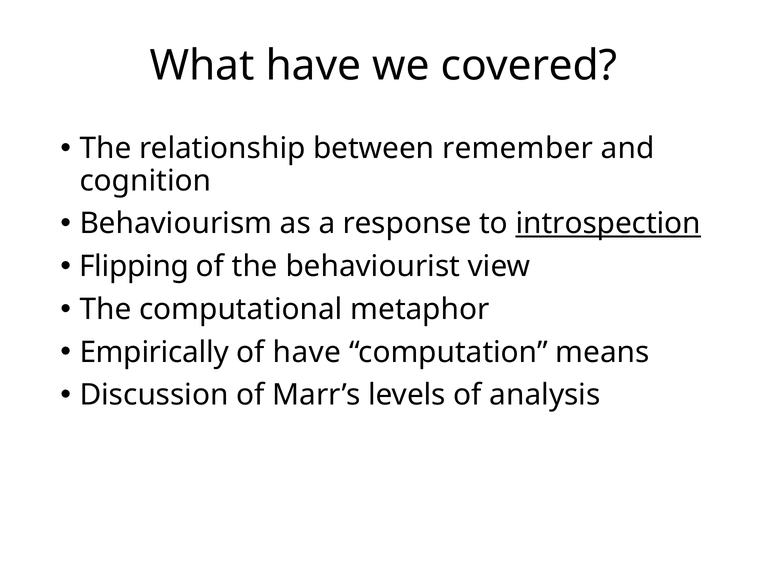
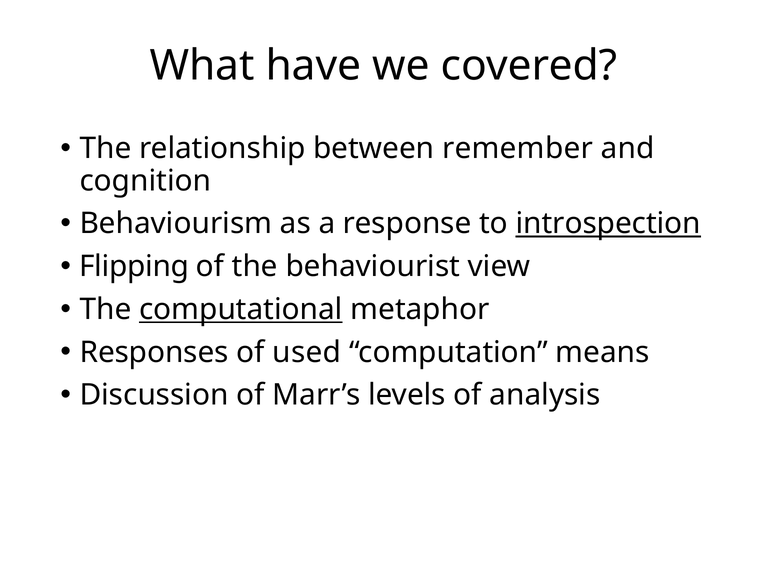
computational underline: none -> present
Empirically: Empirically -> Responses
of have: have -> used
